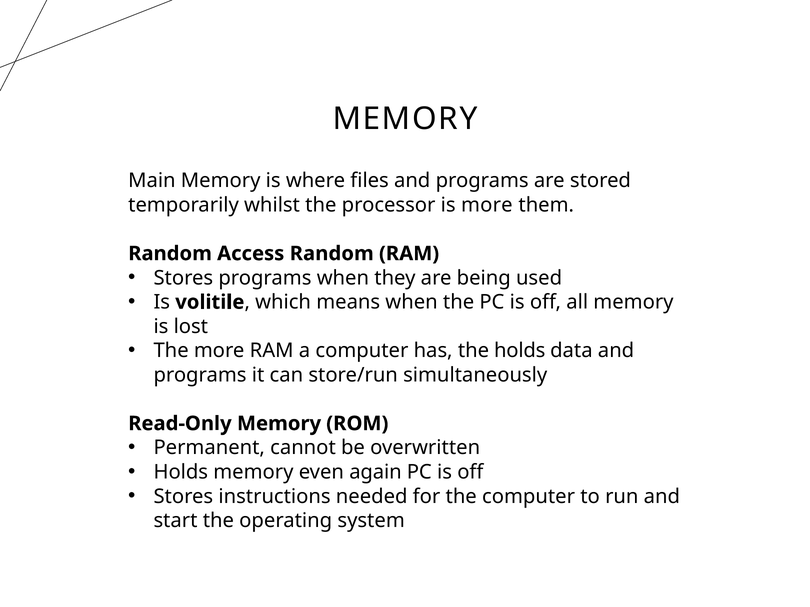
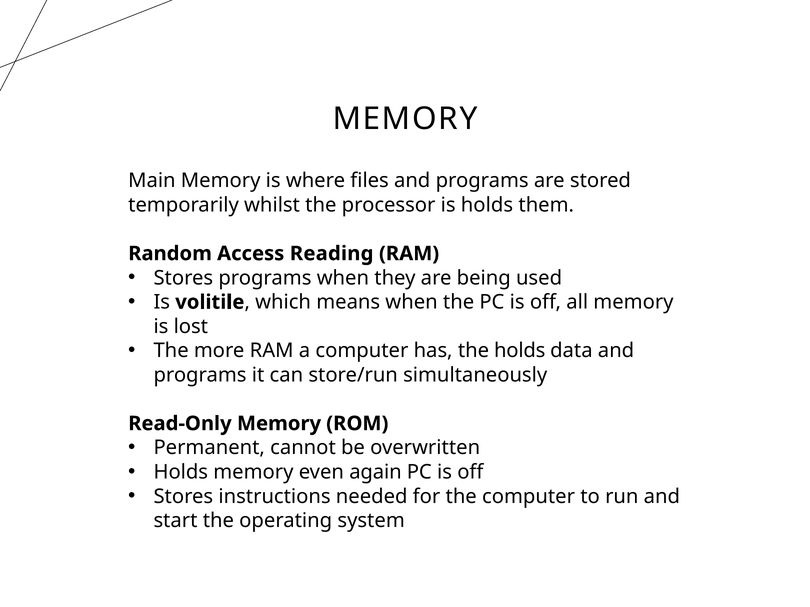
is more: more -> holds
Access Random: Random -> Reading
